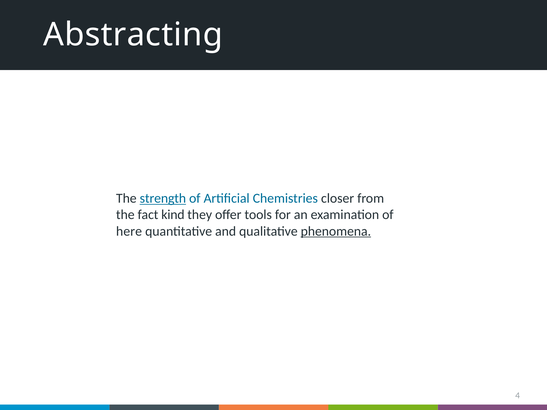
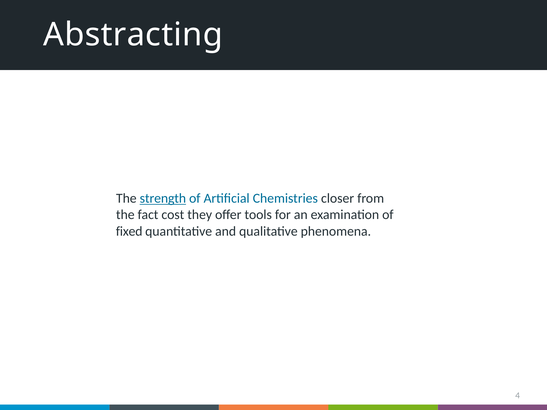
kind: kind -> cost
here: here -> fixed
phenomena underline: present -> none
